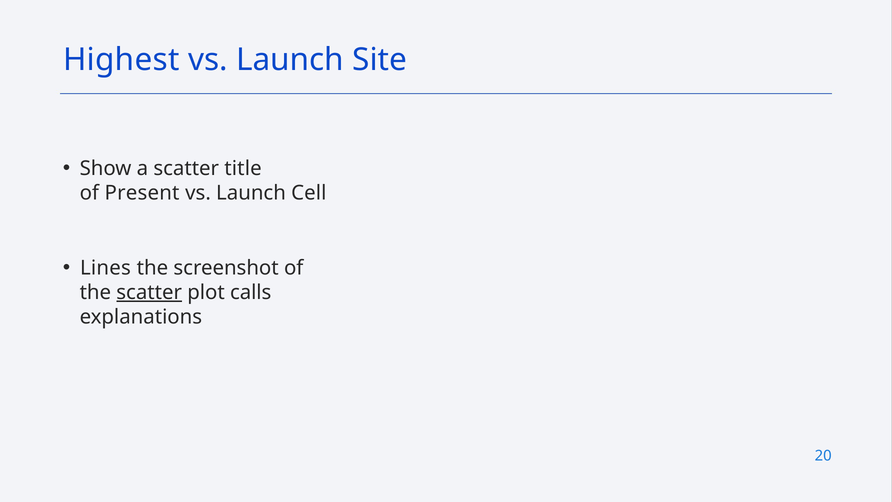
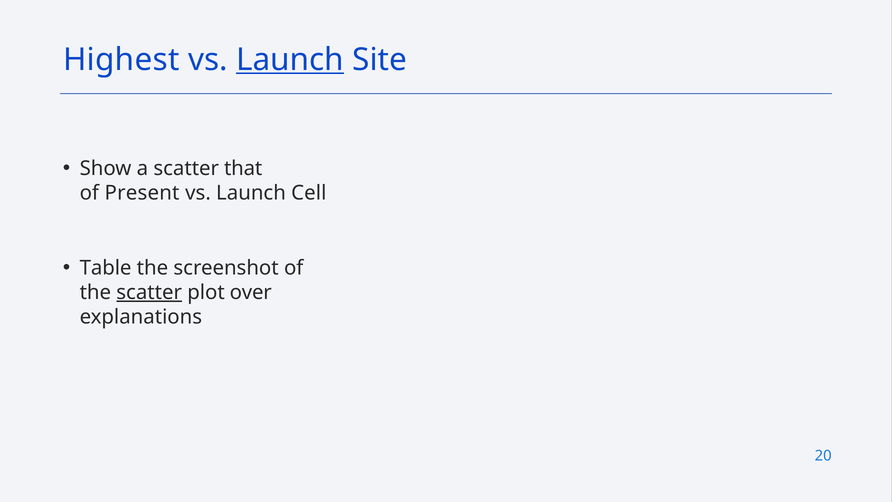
Launch at (290, 60) underline: none -> present
title: title -> that
Lines: Lines -> Table
calls: calls -> over
